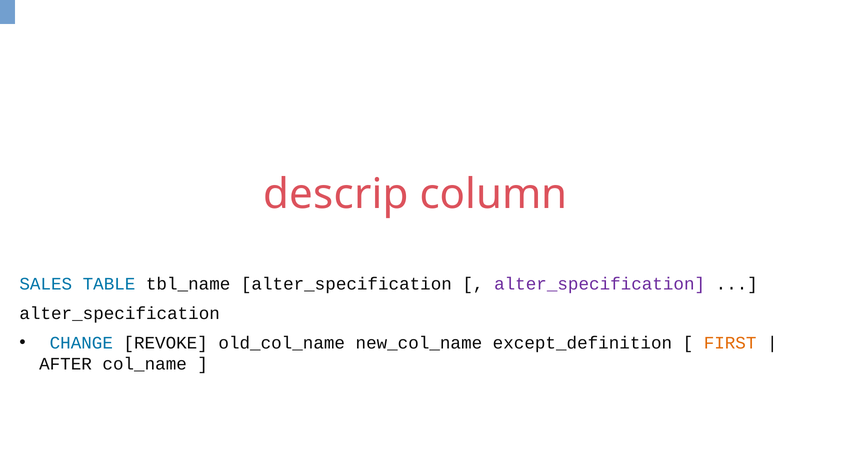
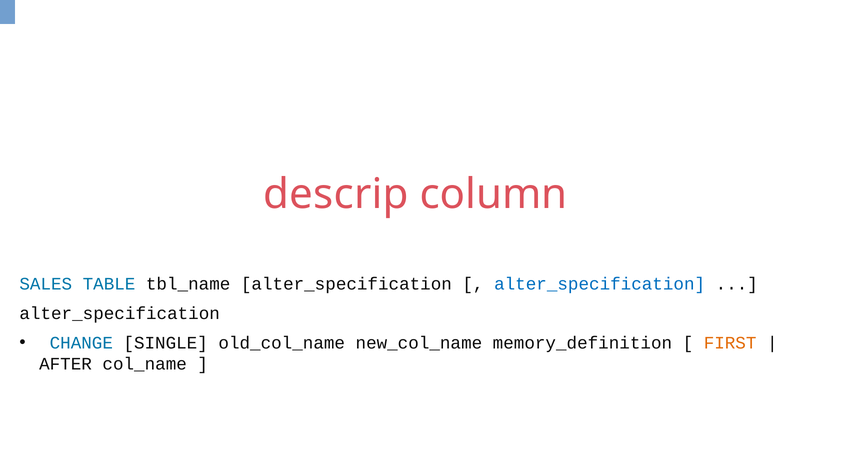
alter_specification at (600, 284) colour: purple -> blue
REVOKE: REVOKE -> SINGLE
except_definition: except_definition -> memory_definition
